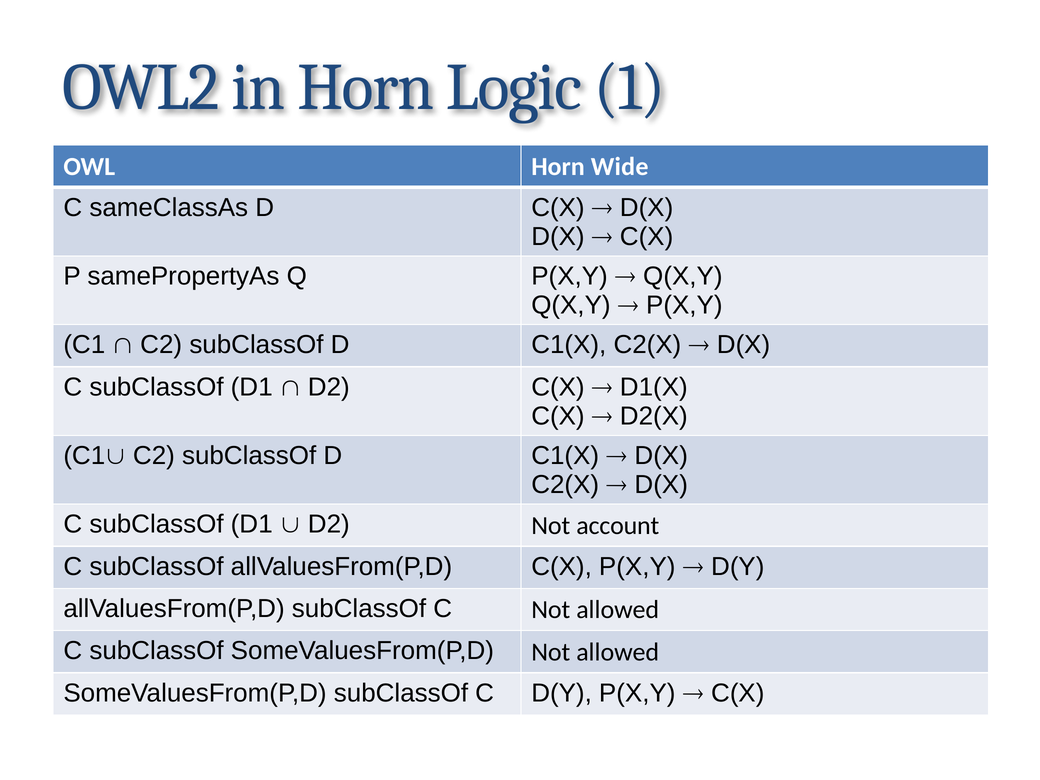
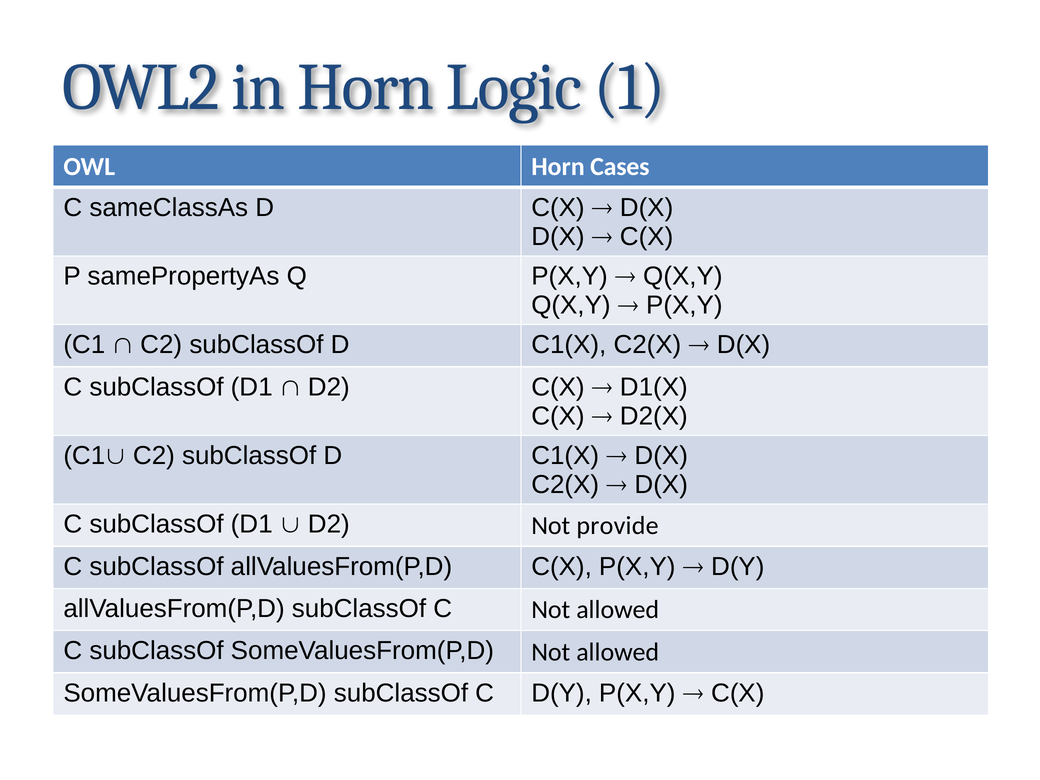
Wide: Wide -> Cases
account: account -> provide
